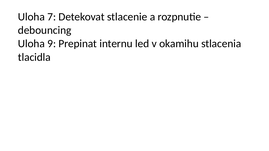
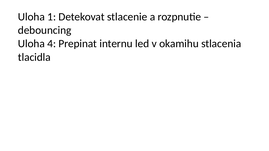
7: 7 -> 1
9: 9 -> 4
